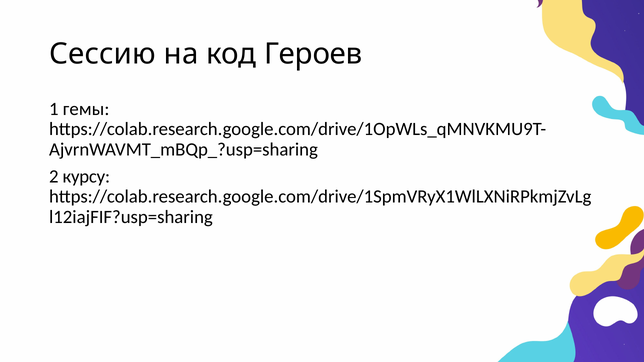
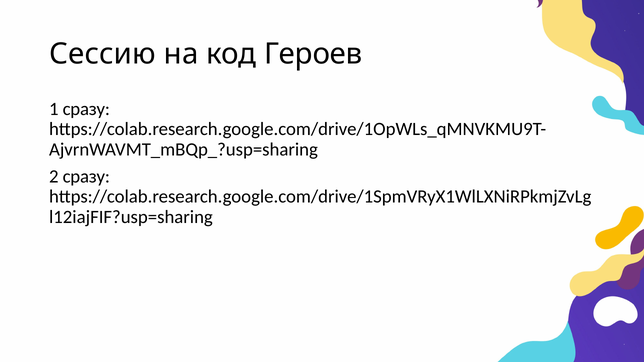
1 гемы: гемы -> сразу
2 курсу: курсу -> сразу
